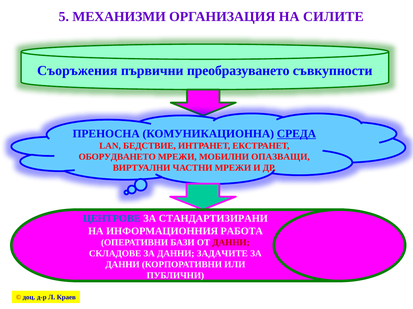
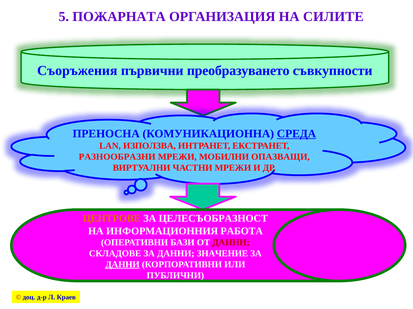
МЕХАНИЗМИ: МЕХАНИЗМИ -> ПОЖАРНАТА
БЕДСТВИЕ: БЕДСТВИЕ -> ИЗПОЛЗВА
ОБОРУДВАНЕТО: ОБОРУДВАНЕТО -> РАЗНООБРАЗНИ
ЦЕНТРОВЕ colour: blue -> orange
СТАНДАРТИЗИРАНИ: СТАНДАРТИЗИРАНИ -> ЦЕЛЕСЪОБРАЗНОСТ
ЗАДАЧИТЕ: ЗАДАЧИТЕ -> ЗНАЧЕНИЕ
ДАННИ at (122, 265) underline: none -> present
